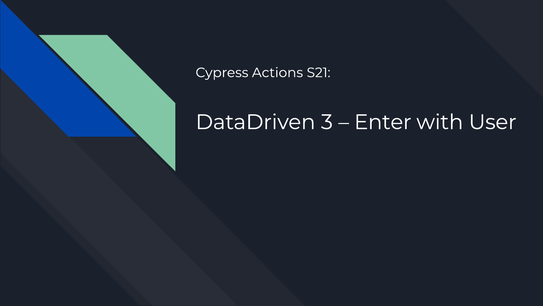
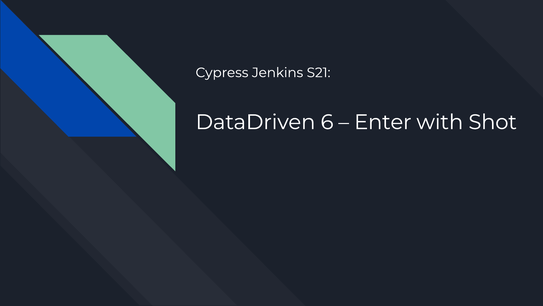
Actions: Actions -> Jenkins
3: 3 -> 6
User: User -> Shot
